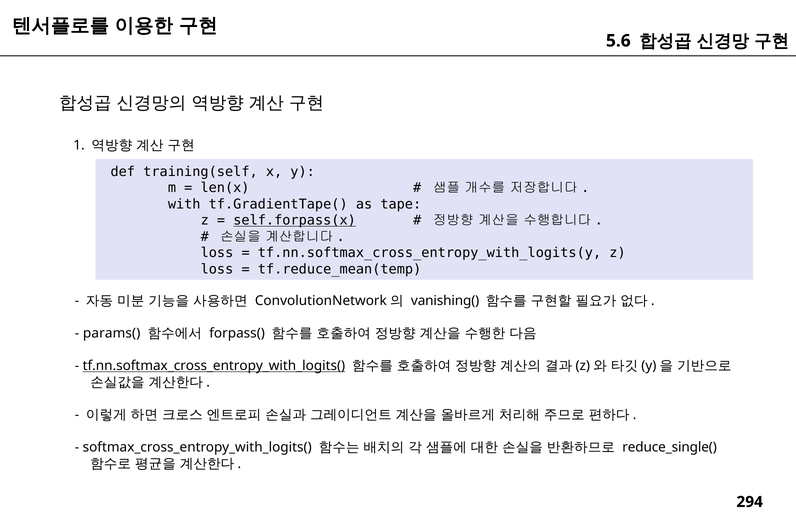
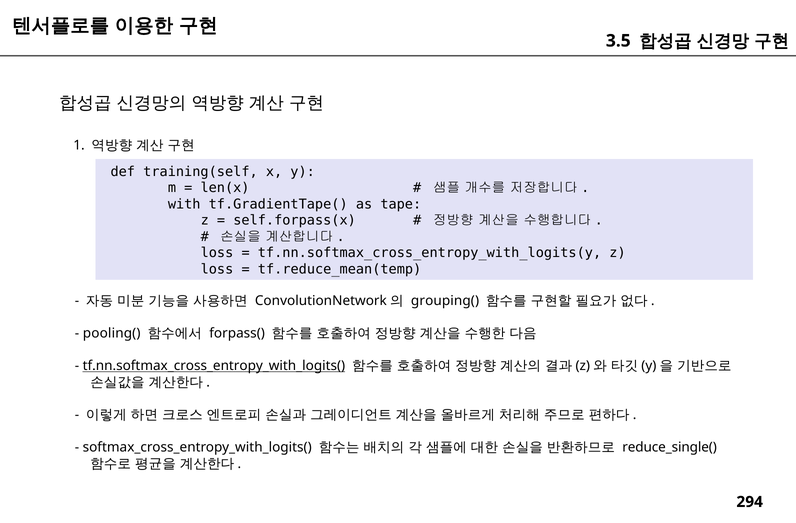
5.6: 5.6 -> 3.5
self.forpass(x underline: present -> none
vanishing(: vanishing( -> grouping(
params(: params( -> pooling(
